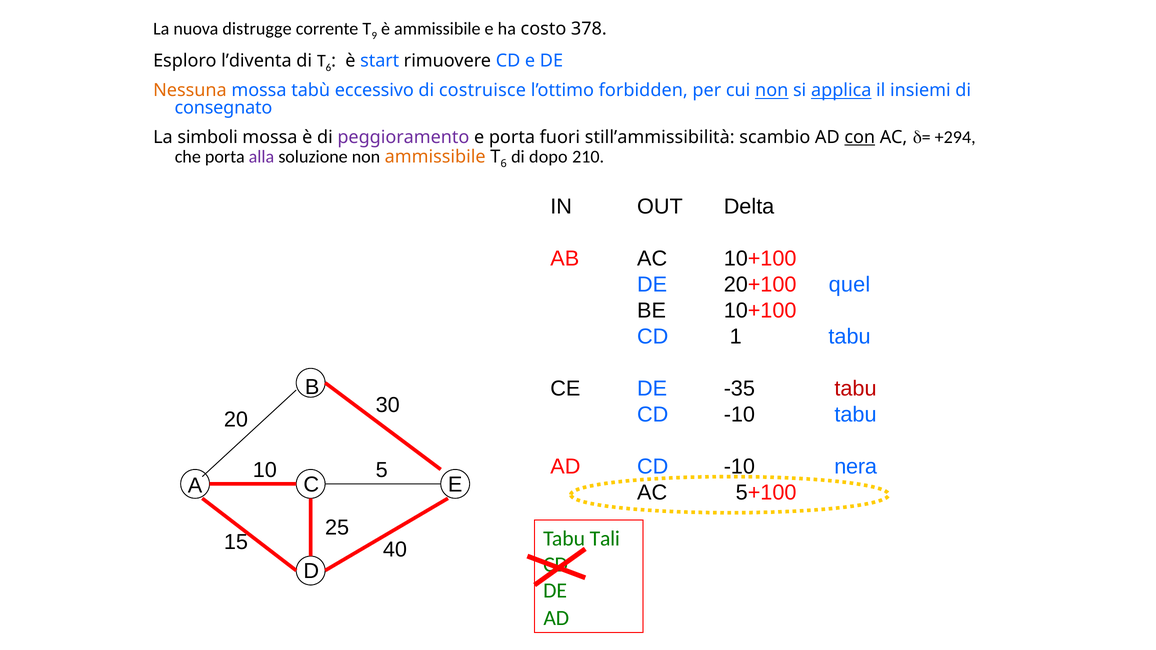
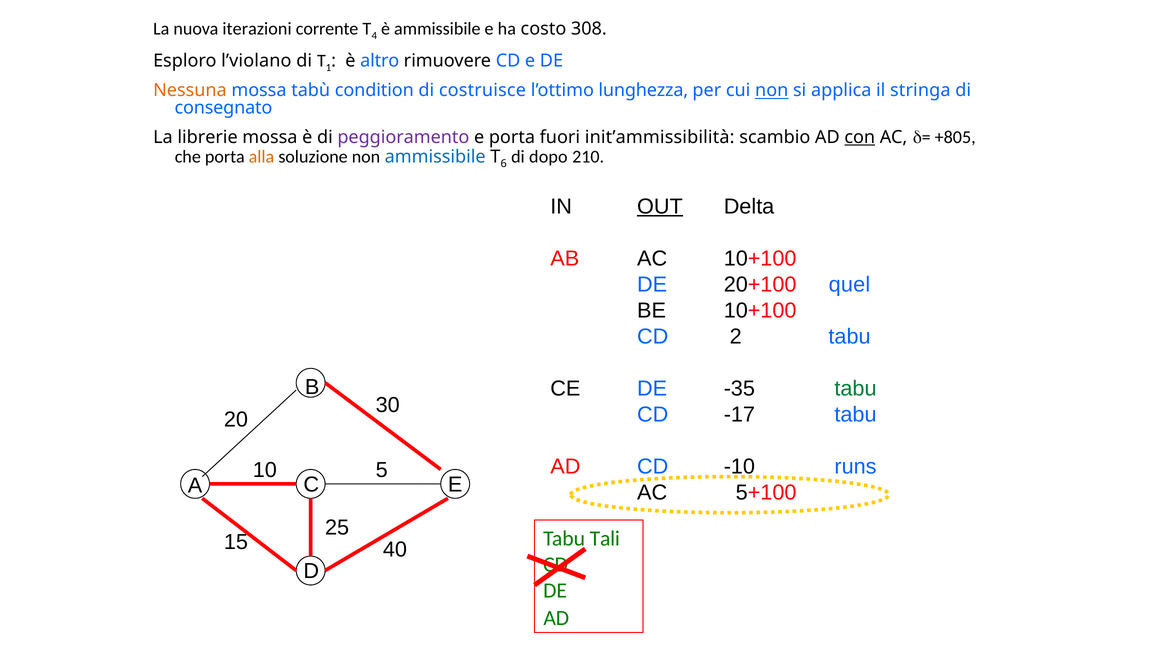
distrugge: distrugge -> iterazioni
9: 9 -> 4
378: 378 -> 308
l’diventa: l’diventa -> l’violano
6 at (328, 68): 6 -> 1
start: start -> altro
eccessivo: eccessivo -> condition
forbidden: forbidden -> lunghezza
applica underline: present -> none
insiemi: insiemi -> stringa
simboli: simboli -> librerie
still’ammissibilità: still’ammissibilità -> init’ammissibilità
+294: +294 -> +805
alla colour: purple -> orange
ammissibile at (435, 157) colour: orange -> blue
OUT underline: none -> present
1: 1 -> 2
tabu at (856, 389) colour: red -> green
-10 at (739, 415): -10 -> -17
nera: nera -> runs
